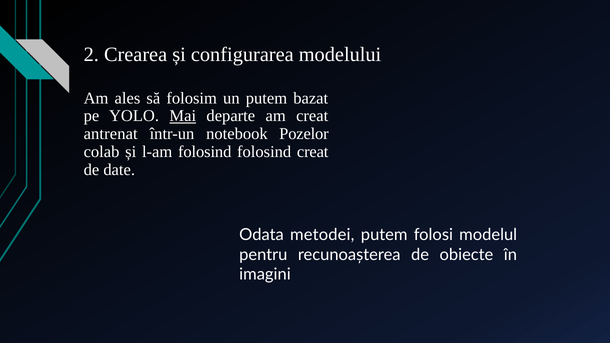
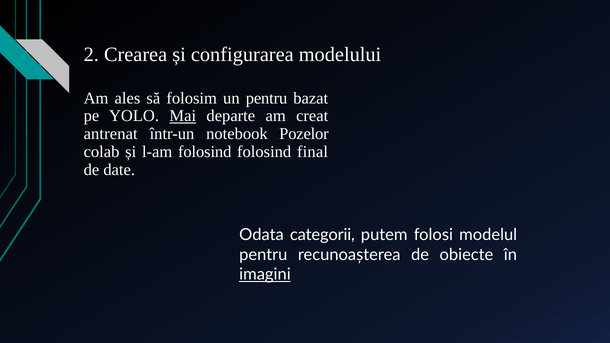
un putem: putem -> pentru
folosind creat: creat -> final
metodei: metodei -> categorii
imagini underline: none -> present
